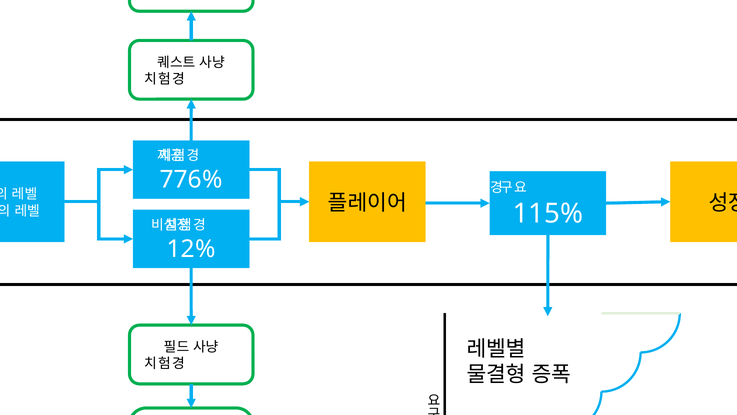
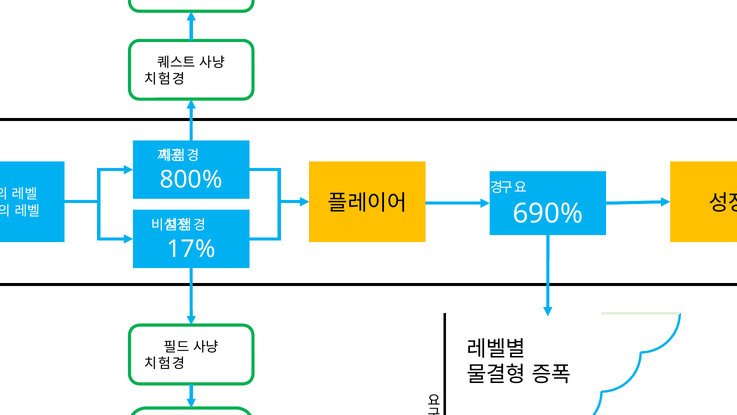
776%: 776% -> 800%
115%: 115% -> 690%
12%: 12% -> 17%
